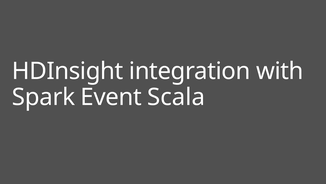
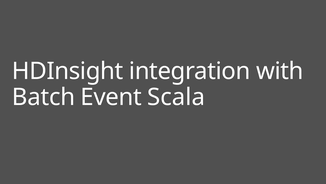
Spark: Spark -> Batch
